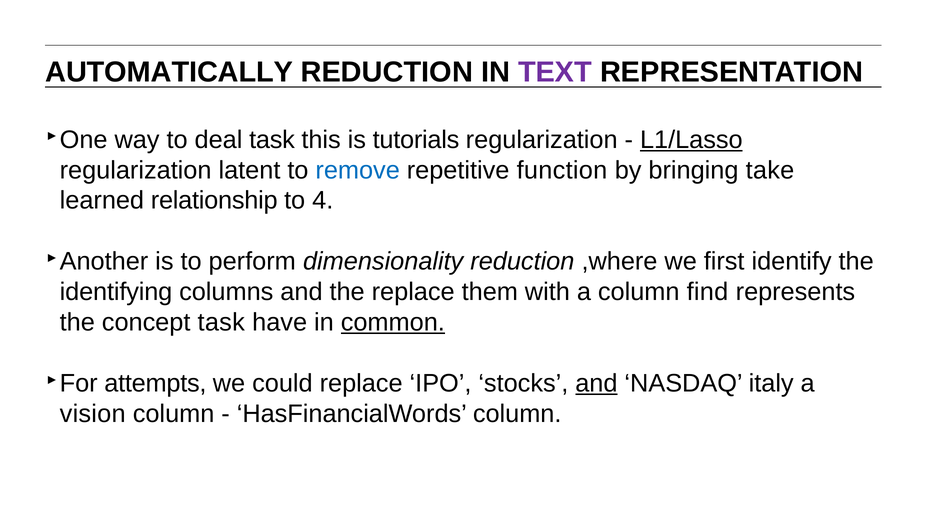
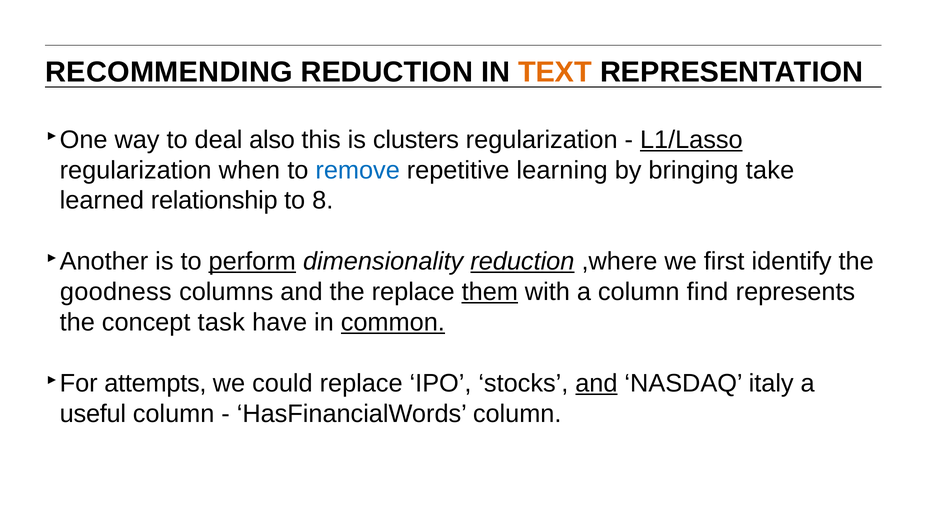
AUTOMATICALLY: AUTOMATICALLY -> RECOMMENDING
TEXT colour: purple -> orange
deal task: task -> also
tutorials: tutorials -> clusters
latent: latent -> when
function: function -> learning
4: 4 -> 8
perform underline: none -> present
reduction at (522, 261) underline: none -> present
identifying: identifying -> goodness
them underline: none -> present
vision: vision -> useful
